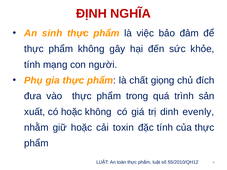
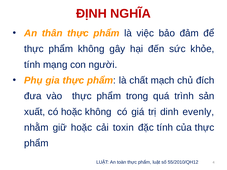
sinh: sinh -> thân
giọng: giọng -> mạch
